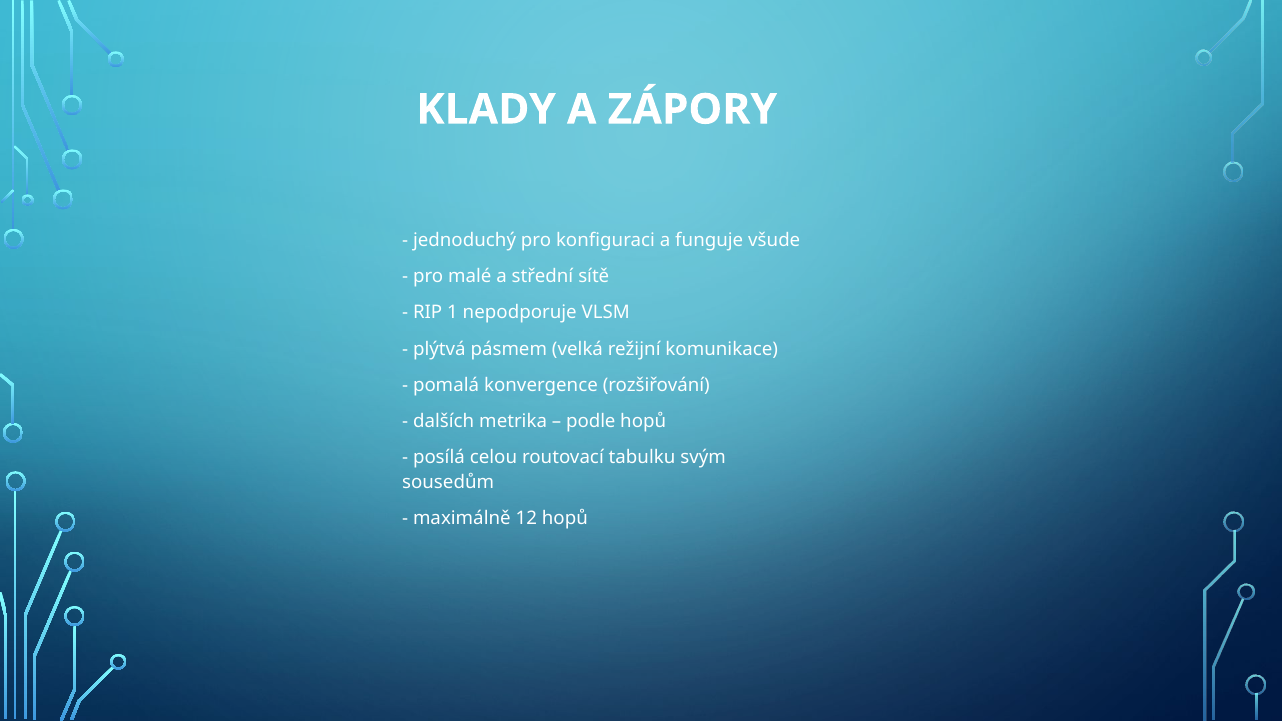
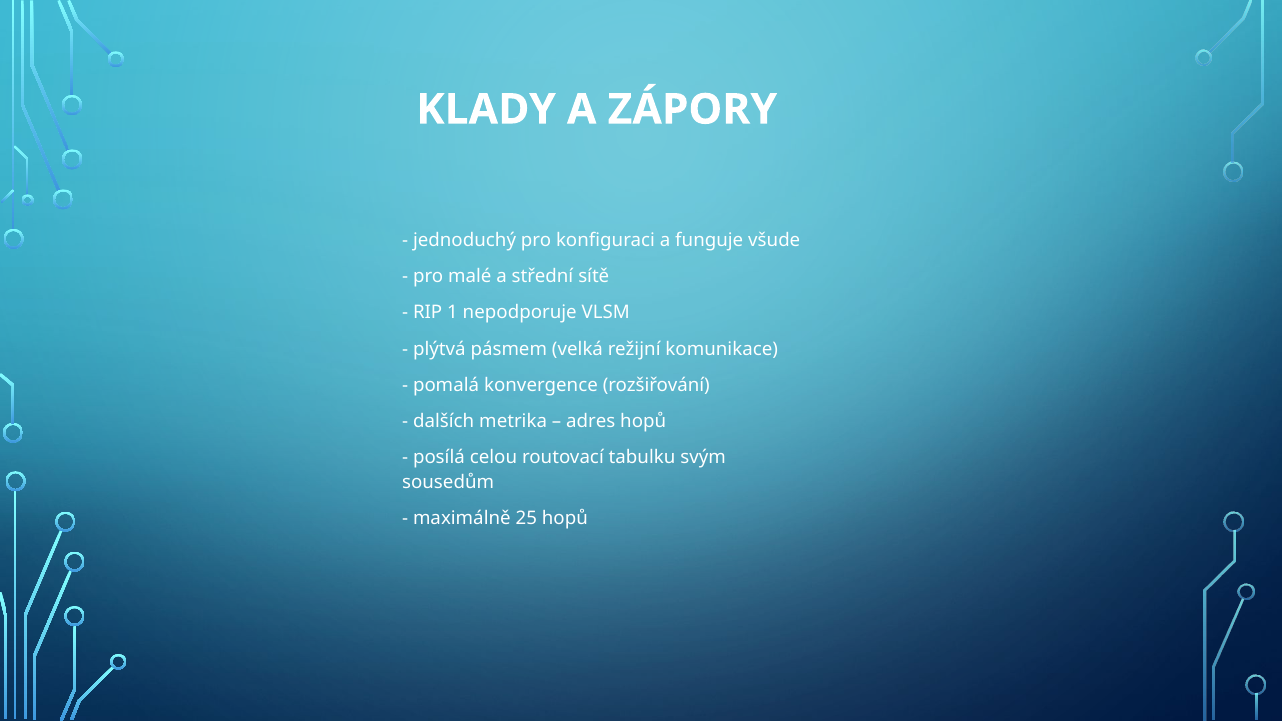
podle: podle -> adres
12: 12 -> 25
